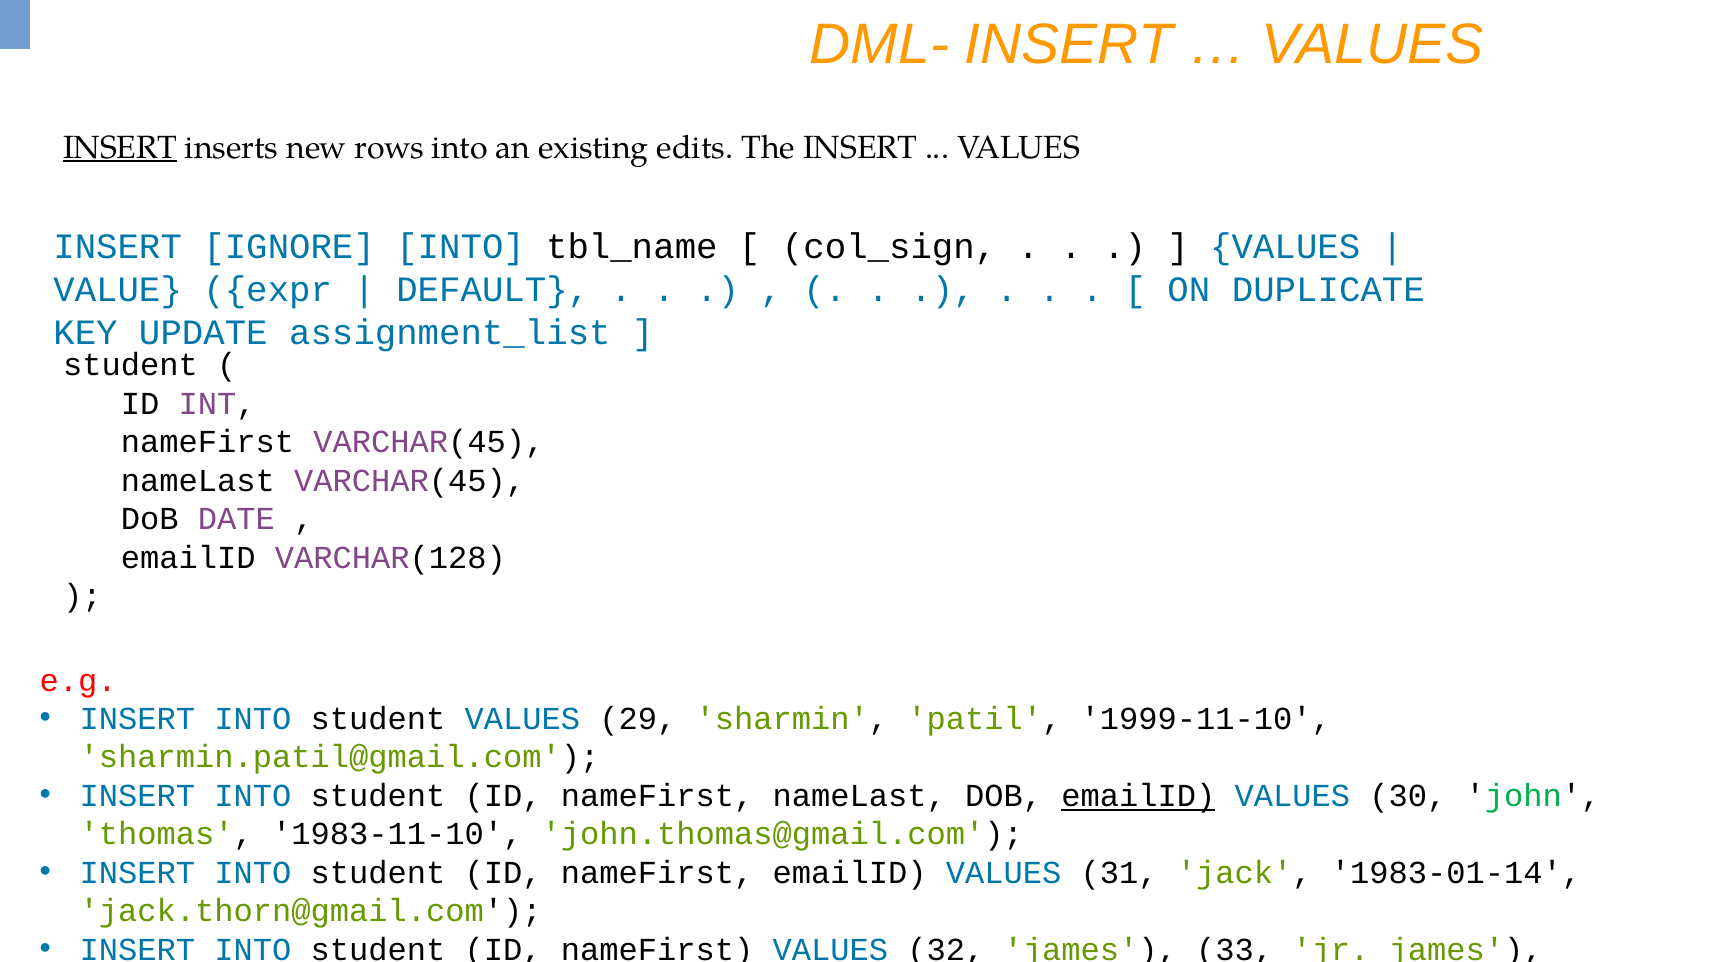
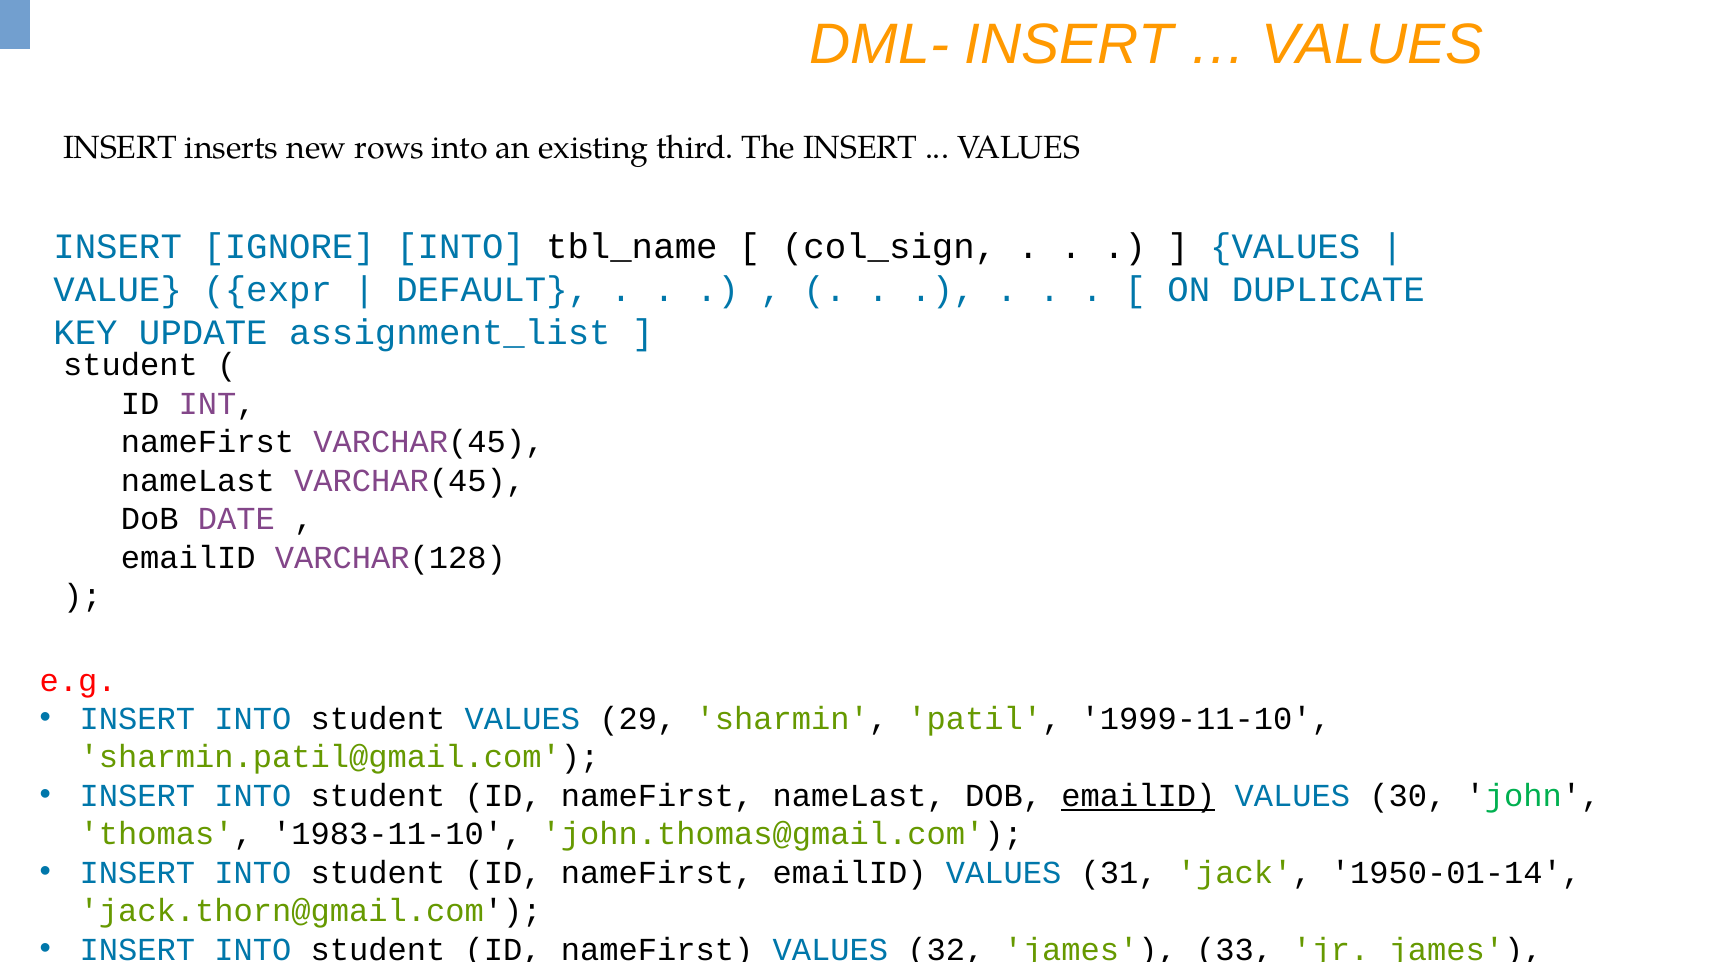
INSERT at (120, 148) underline: present -> none
edits: edits -> third
1983-01-14: 1983-01-14 -> 1950-01-14
